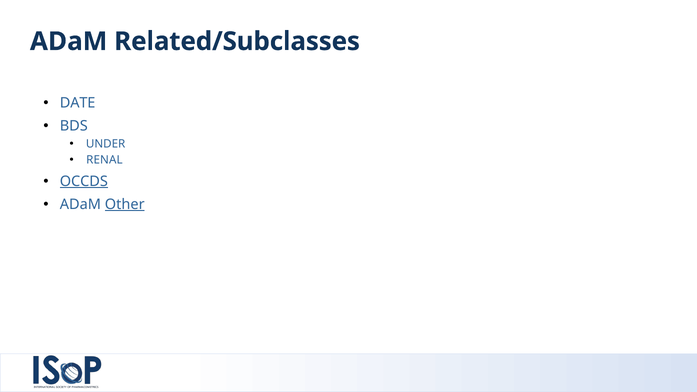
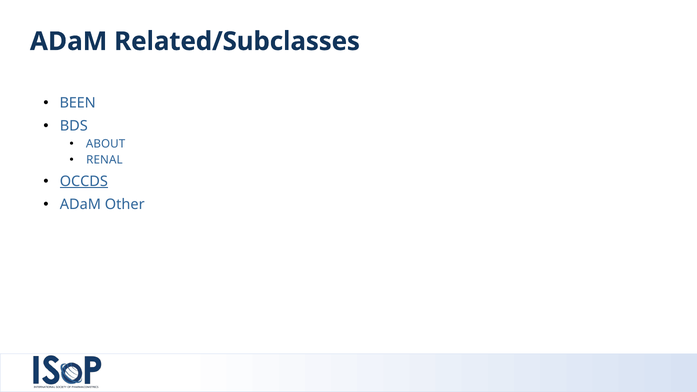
DATE: DATE -> BEEN
UNDER: UNDER -> ABOUT
Other underline: present -> none
